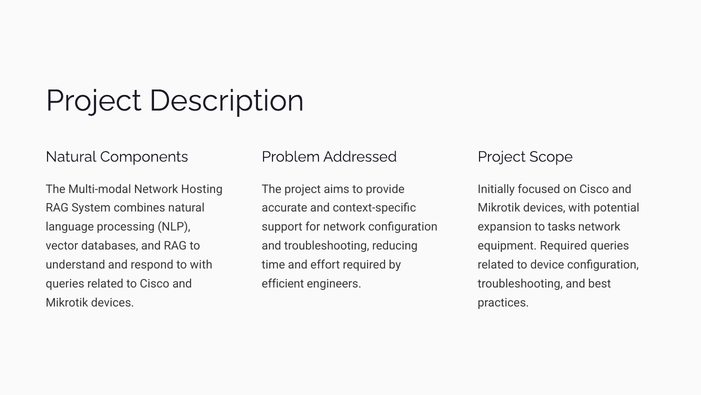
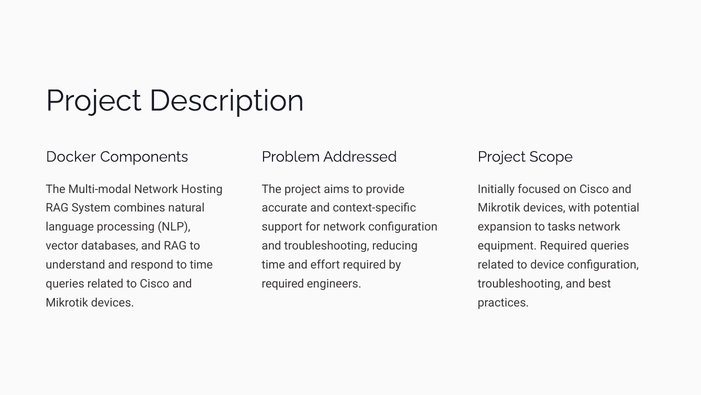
Natural at (71, 157): Natural -> Docker
to with: with -> time
efficient at (283, 283): efficient -> required
